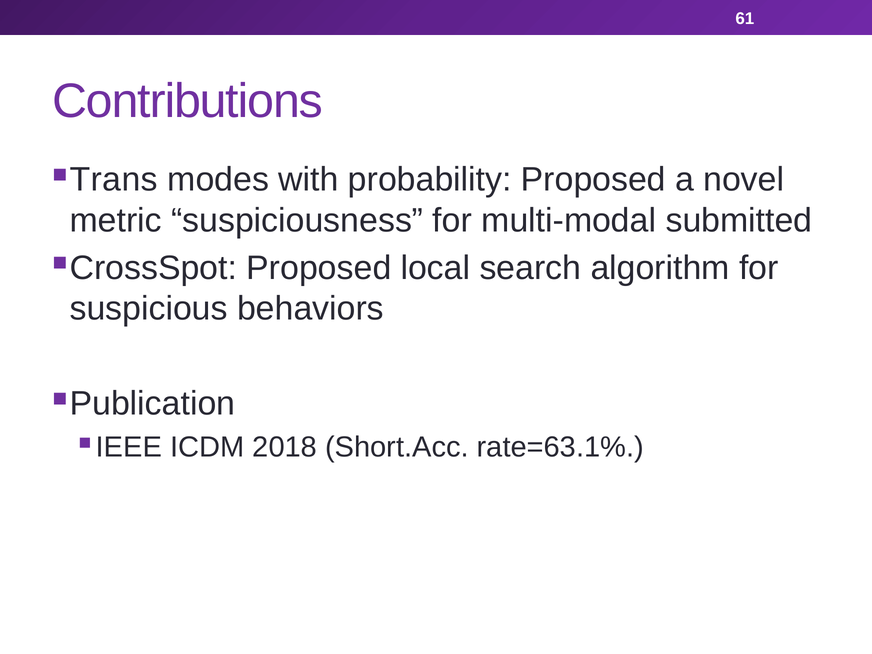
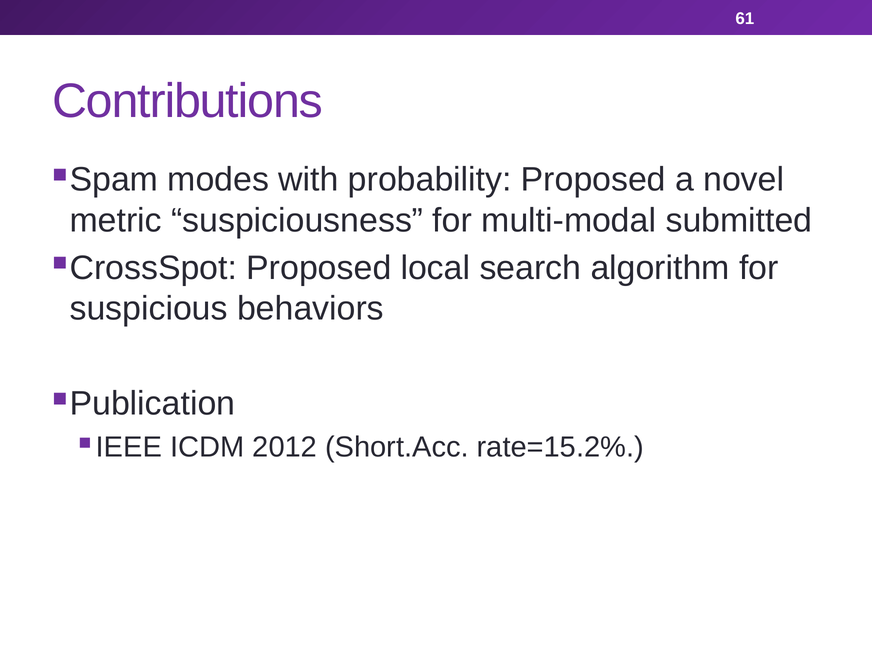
Trans: Trans -> Spam
2018: 2018 -> 2012
rate=63.1%: rate=63.1% -> rate=15.2%
